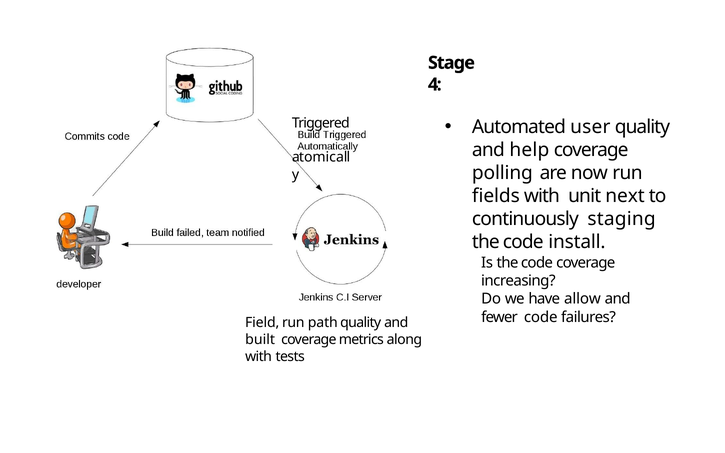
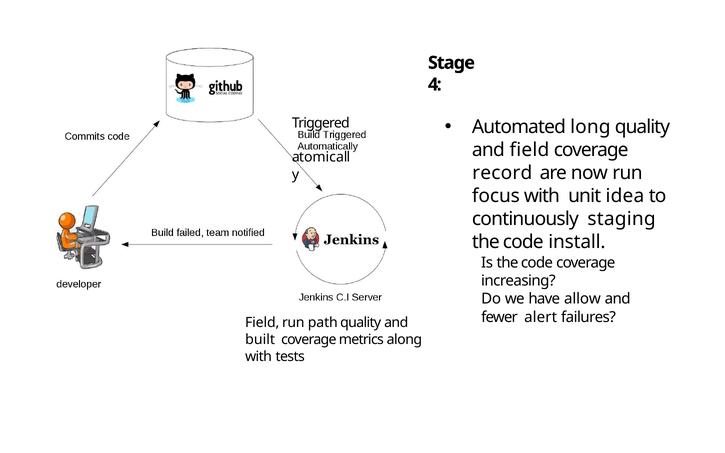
user: user -> long
and help: help -> field
polling: polling -> record
fields: fields -> focus
next: next -> idea
fewer code: code -> alert
